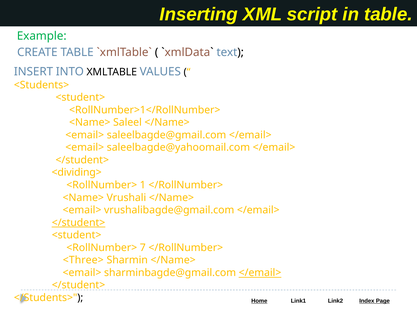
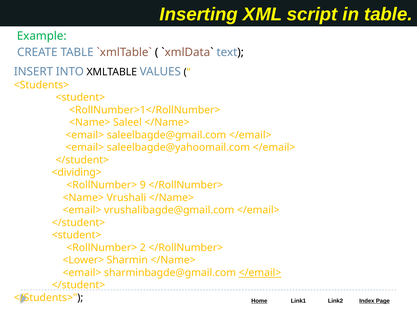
1: 1 -> 9
</student> at (79, 222) underline: present -> none
7: 7 -> 2
<Three>: <Three> -> <Lower>
